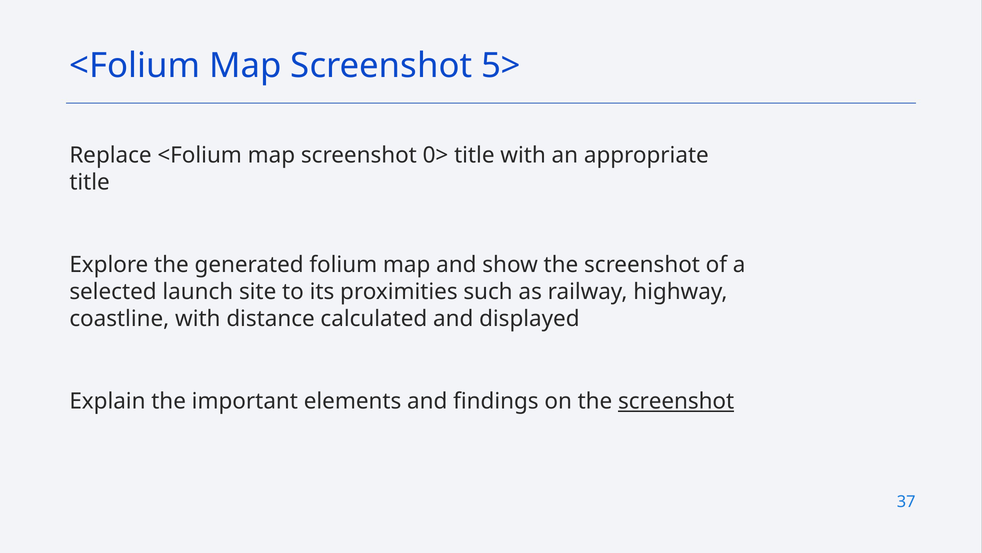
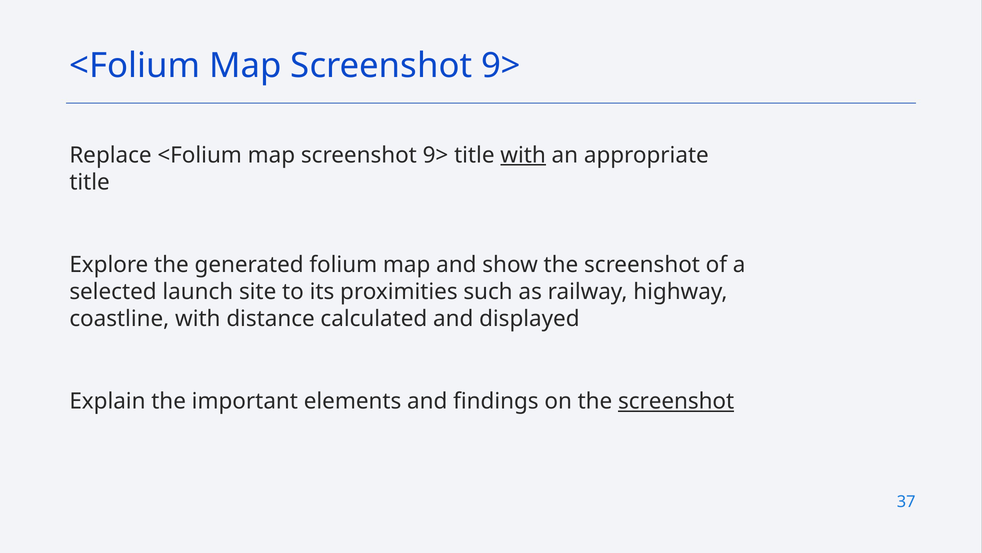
5> at (501, 66): 5> -> 9>
0> at (435, 155): 0> -> 9>
with at (523, 155) underline: none -> present
